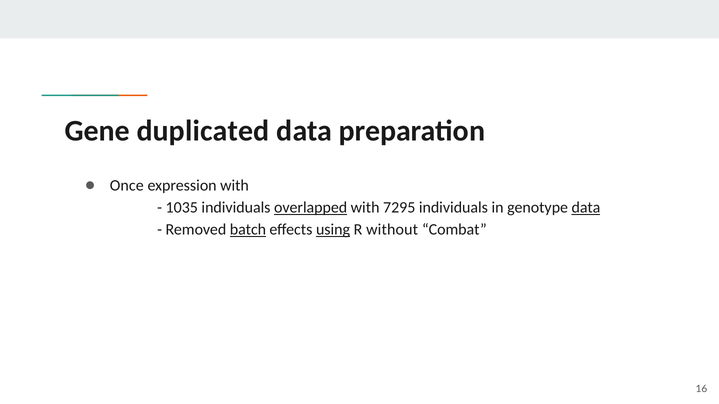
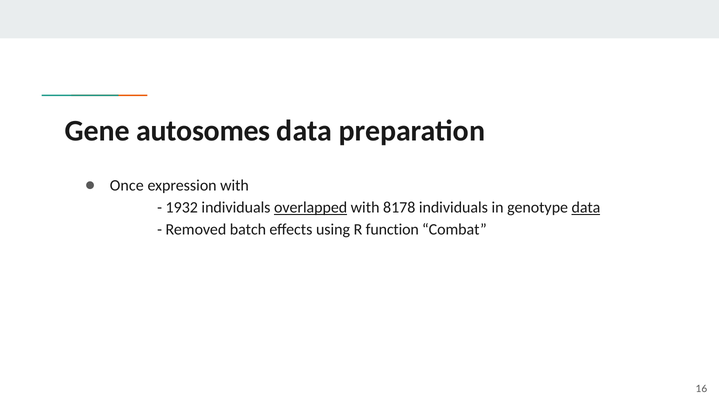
duplicated: duplicated -> autosomes
1035: 1035 -> 1932
7295: 7295 -> 8178
batch underline: present -> none
using underline: present -> none
without: without -> function
